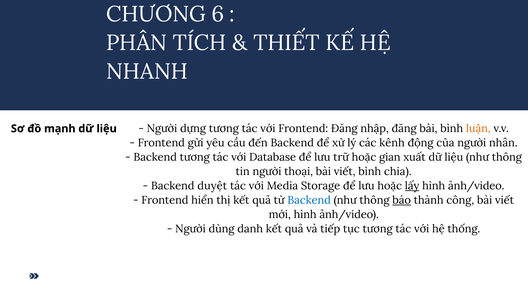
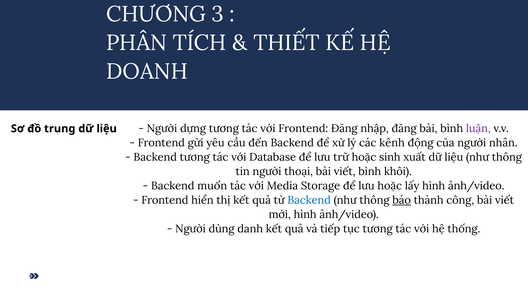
6: 6 -> 3
NHANH: NHANH -> DOANH
mạnh: mạnh -> trung
luận colour: orange -> purple
gian: gian -> sinh
chia: chia -> khôi
duyệt: duyệt -> muốn
lấy underline: present -> none
